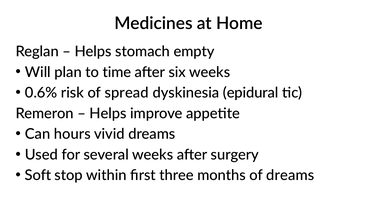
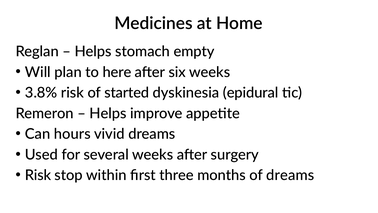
time: time -> here
0.6%: 0.6% -> 3.8%
spread: spread -> started
Soft at (38, 175): Soft -> Risk
